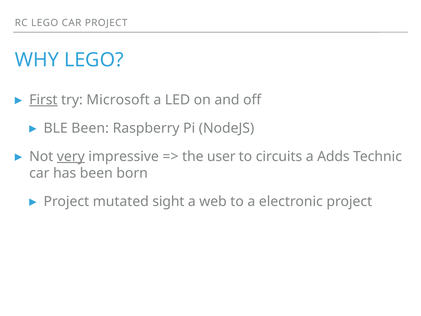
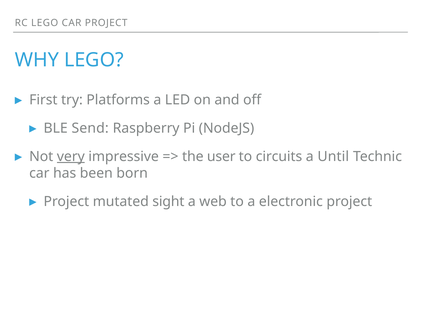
First underline: present -> none
Microsoft: Microsoft -> Platforms
BLE Been: Been -> Send
Adds: Adds -> Until
